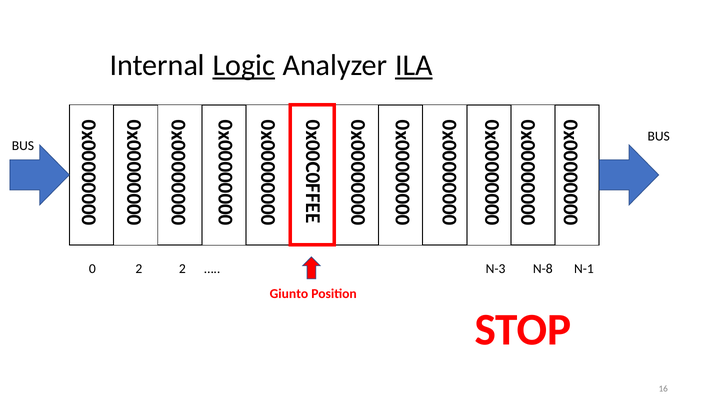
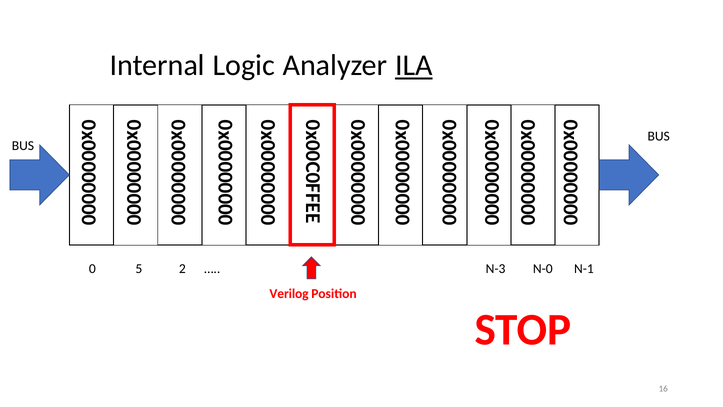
Logic underline: present -> none
0 2: 2 -> 5
N-8: N-8 -> N-0
Giunto: Giunto -> Verilog
